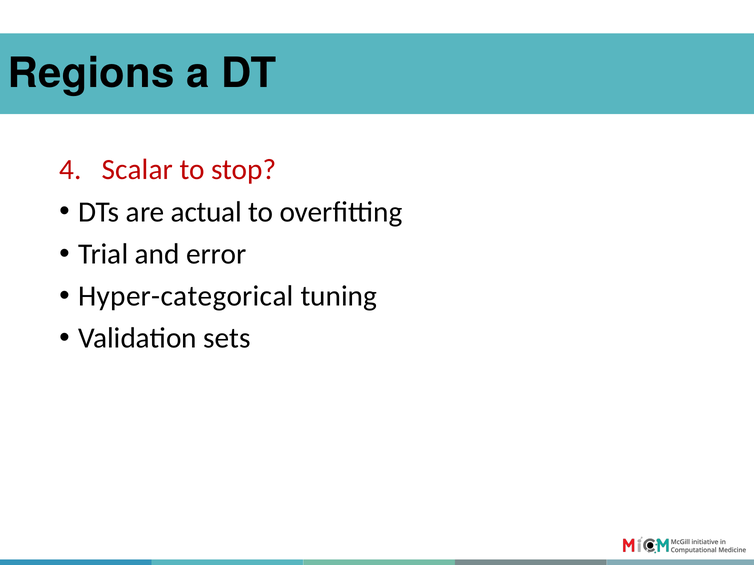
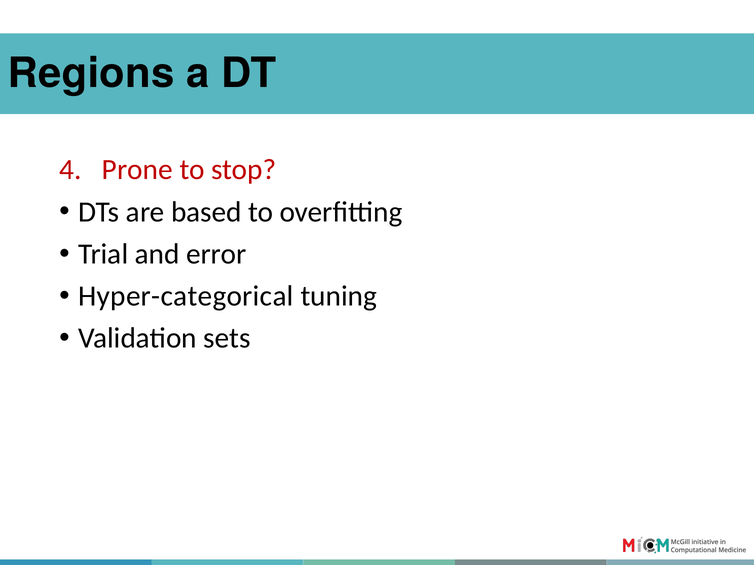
Scalar: Scalar -> Prone
actual: actual -> based
